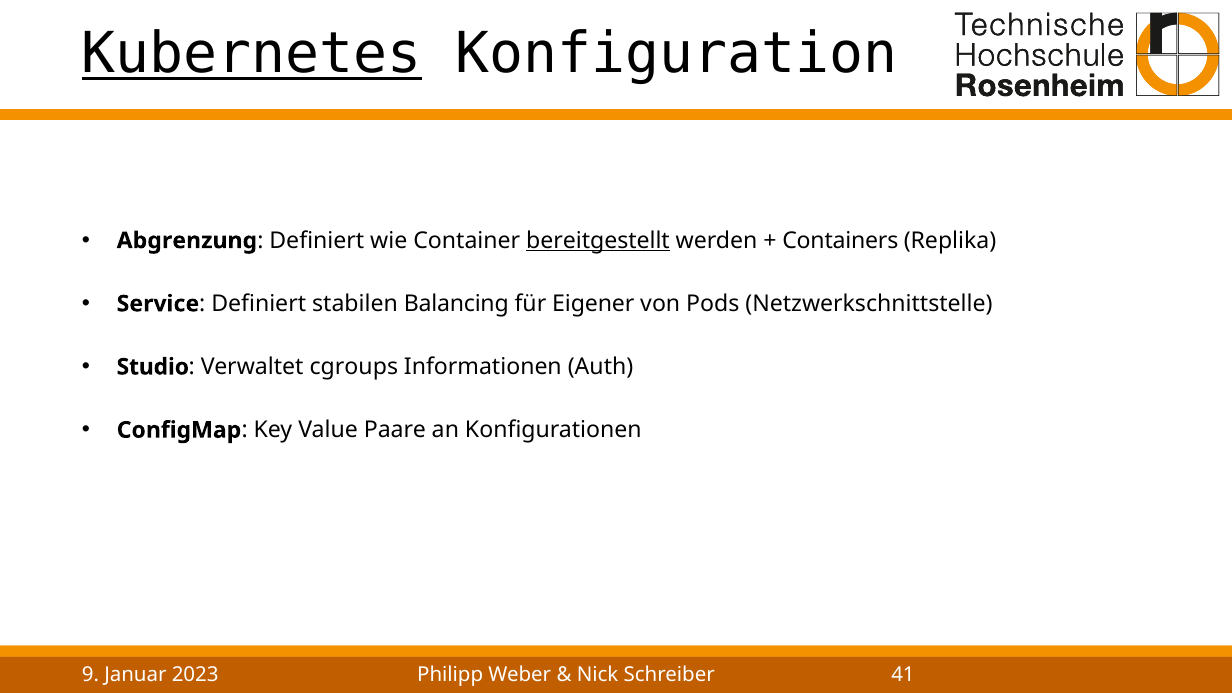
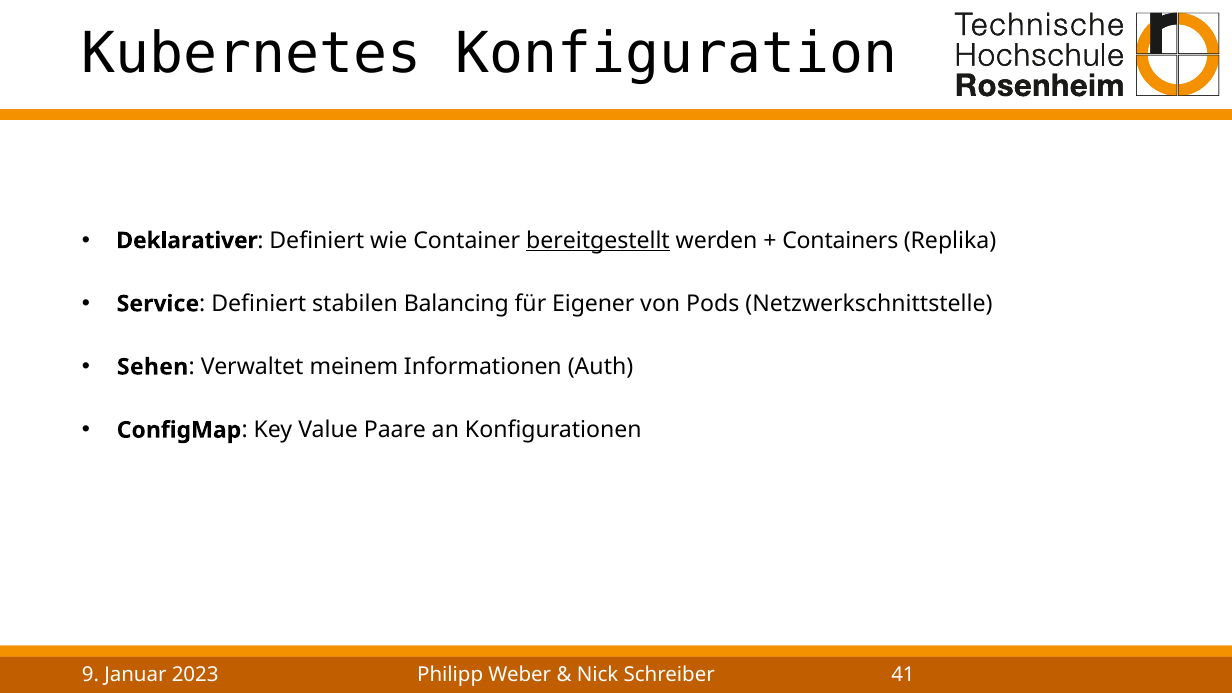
Kubernetes underline: present -> none
Abgrenzung: Abgrenzung -> Deklarativer
Studio: Studio -> Sehen
cgroups: cgroups -> meinem
